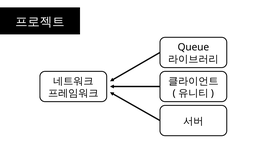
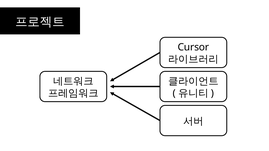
Queue: Queue -> Cursor
